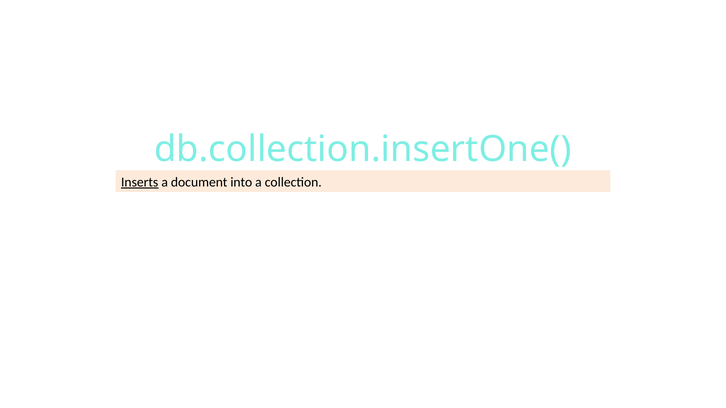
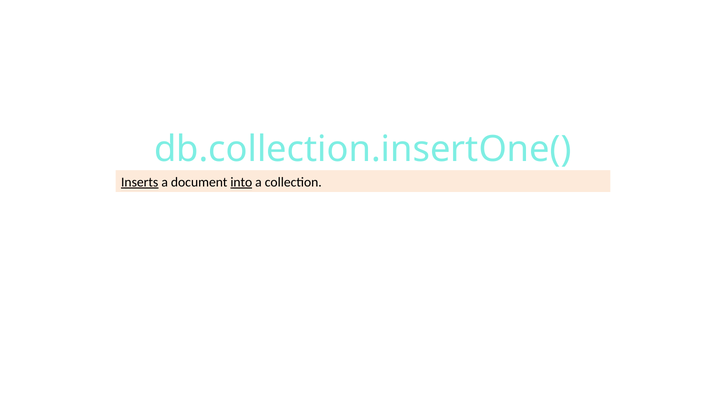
into underline: none -> present
